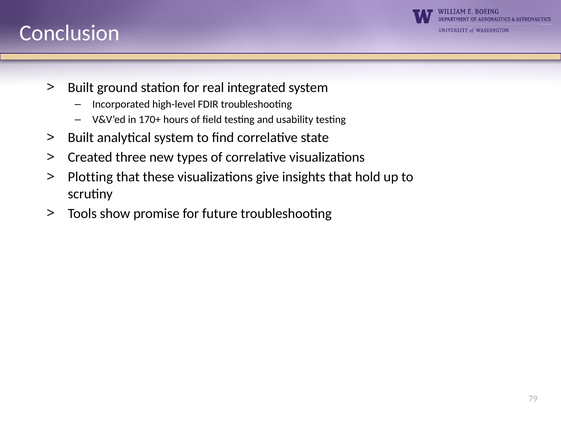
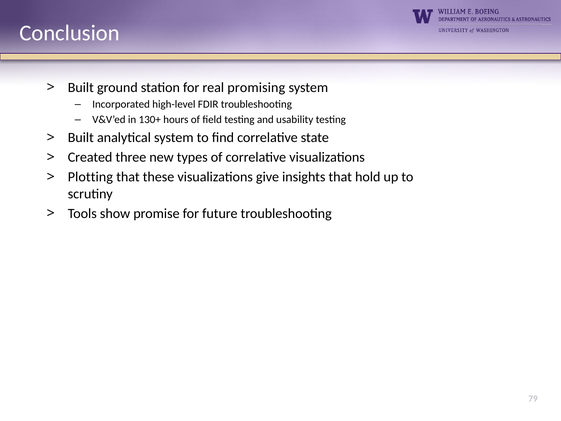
integrated: integrated -> promising
170+: 170+ -> 130+
